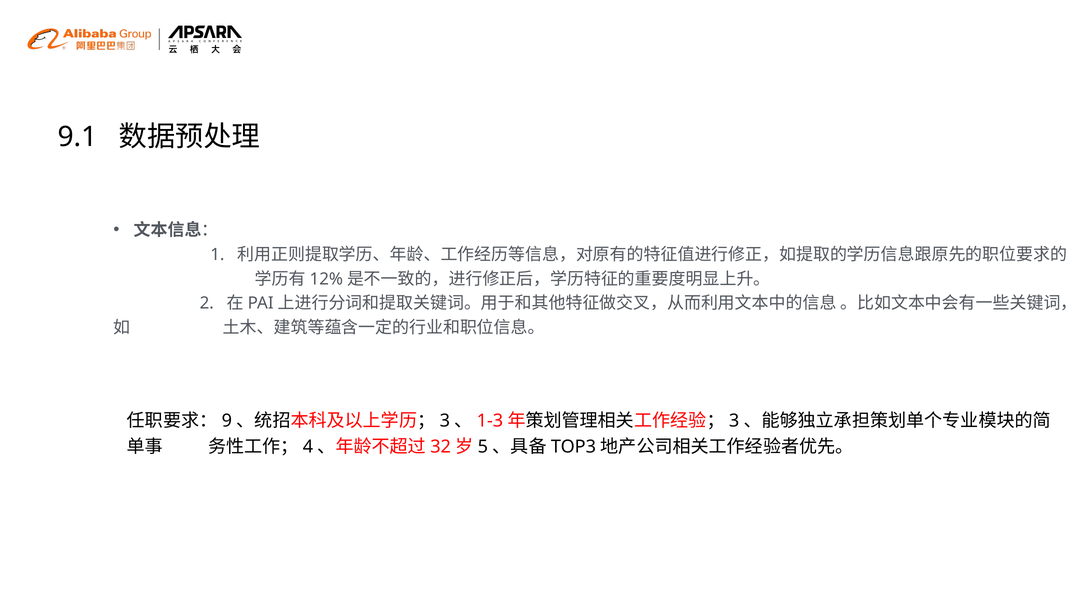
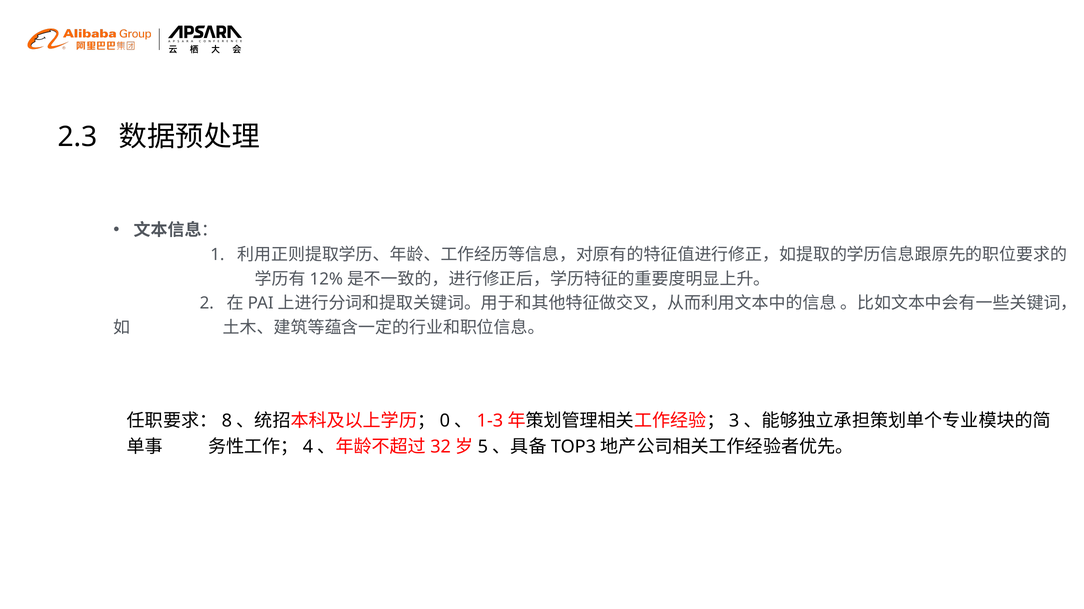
9.1: 9.1 -> 2.3
9: 9 -> 8
3 at (445, 421): 3 -> 0
